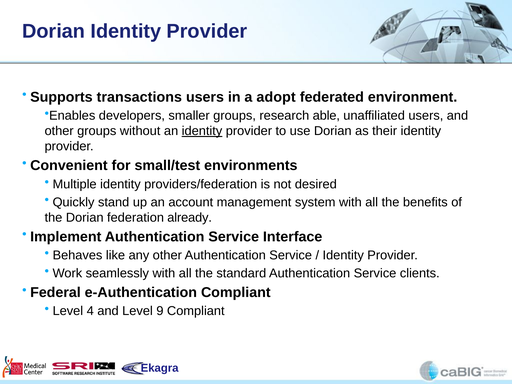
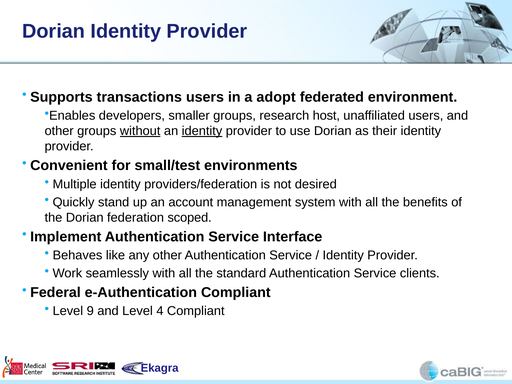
able: able -> host
without underline: none -> present
already: already -> scoped
4: 4 -> 9
9: 9 -> 4
